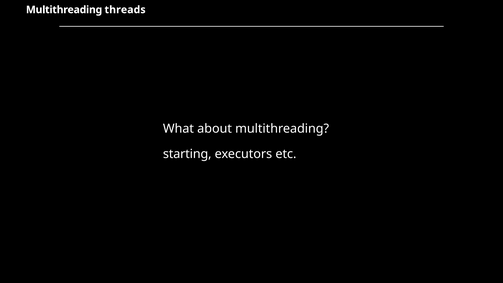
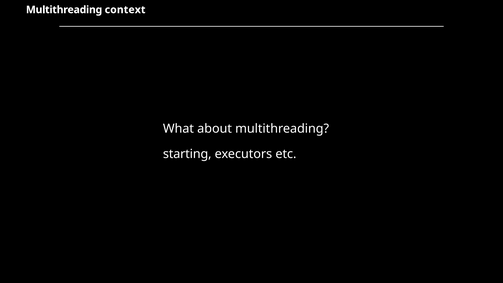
threads: threads -> context
